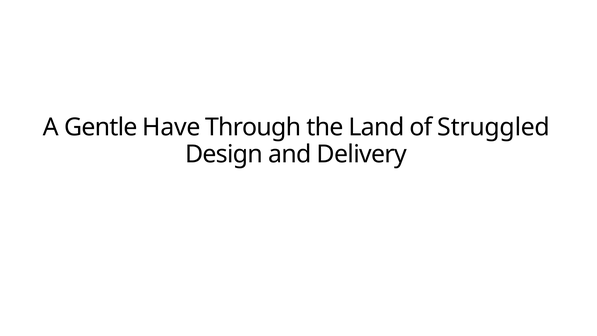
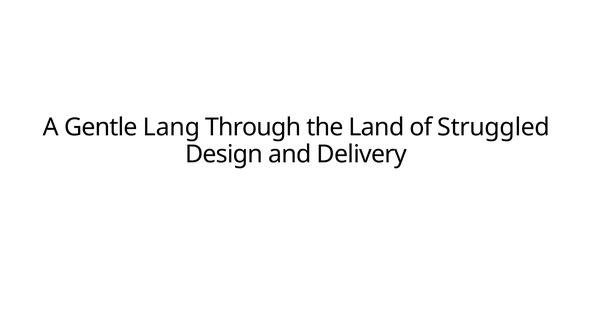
Have: Have -> Lang
